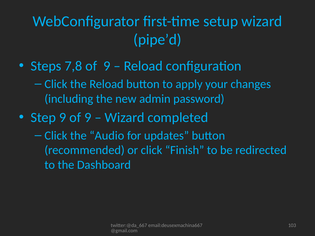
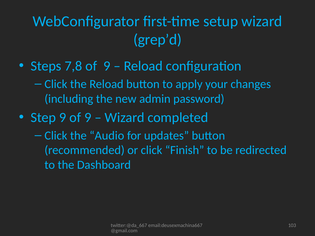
pipe’d: pipe’d -> grep’d
